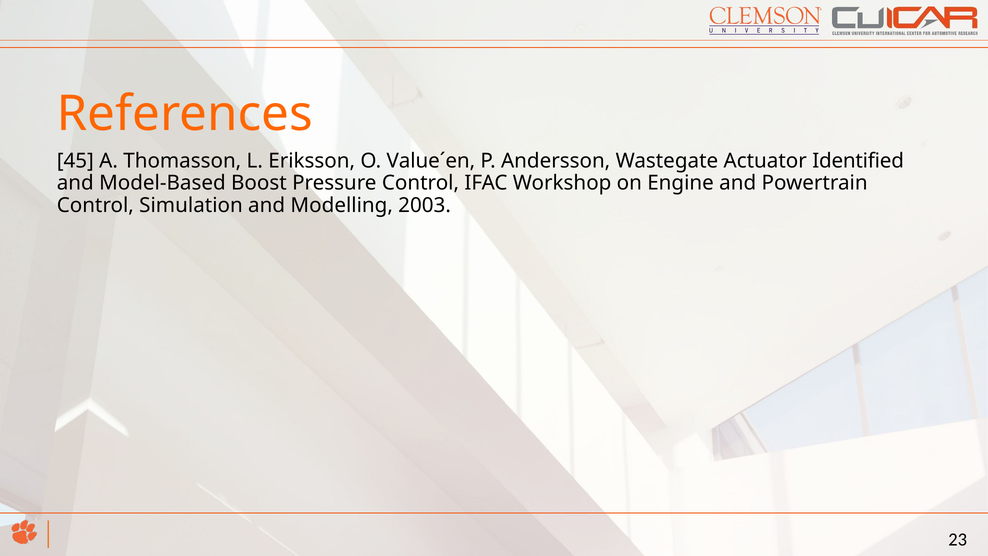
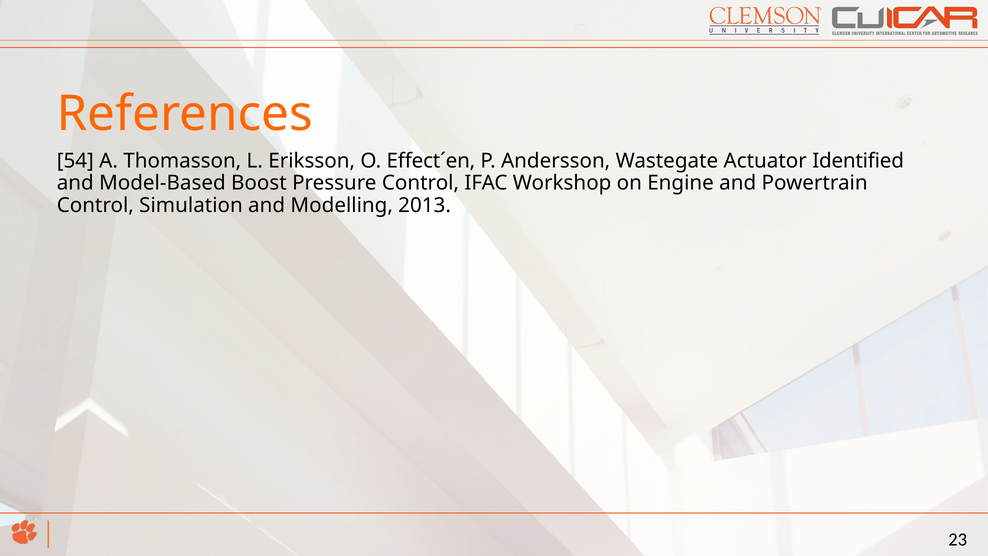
45: 45 -> 54
Value´en: Value´en -> Effect´en
2003: 2003 -> 2013
